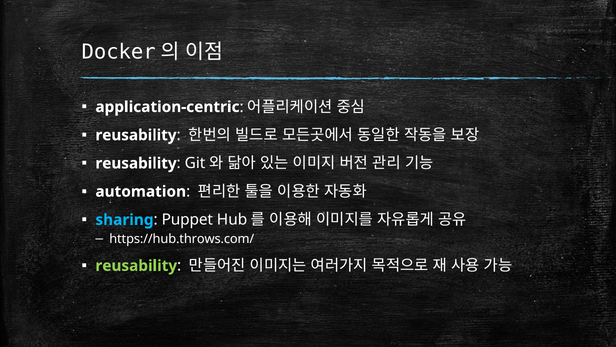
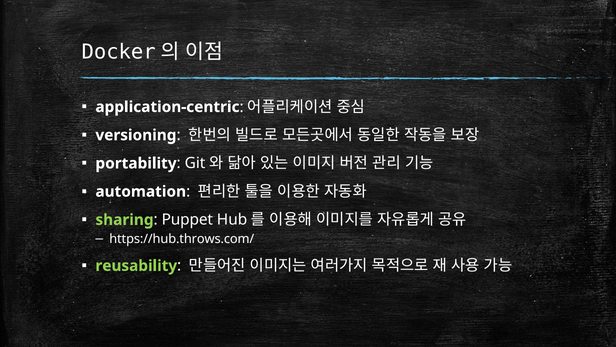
reusability at (136, 135): reusability -> versioning
reusability at (136, 163): reusability -> portability
sharing colour: light blue -> light green
